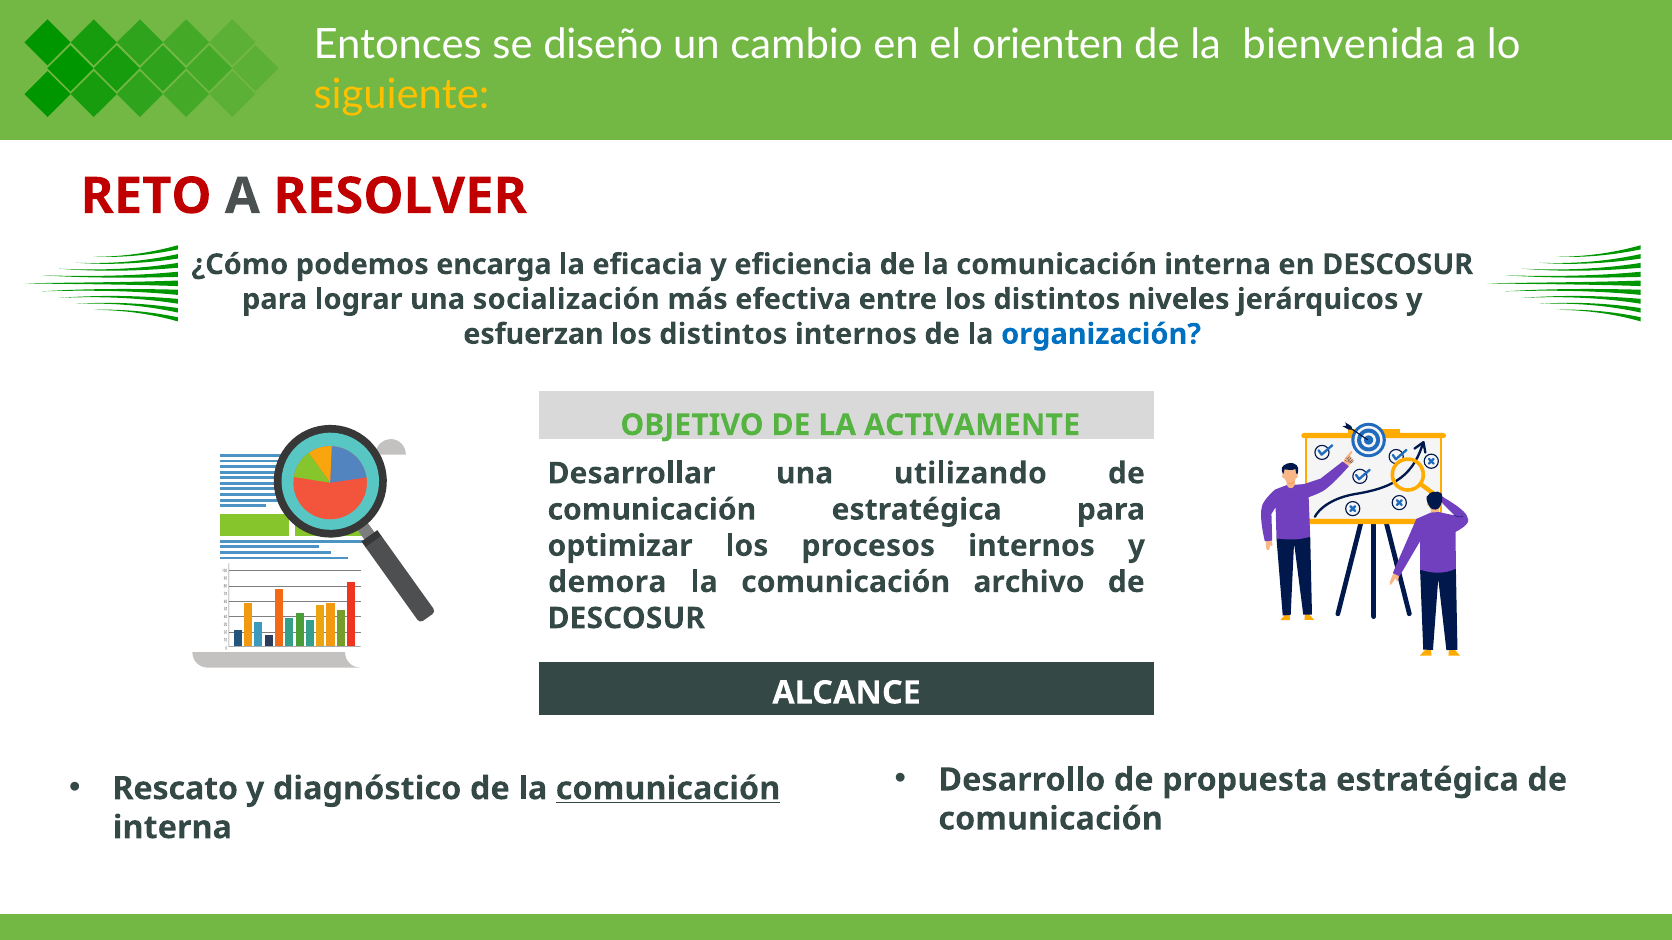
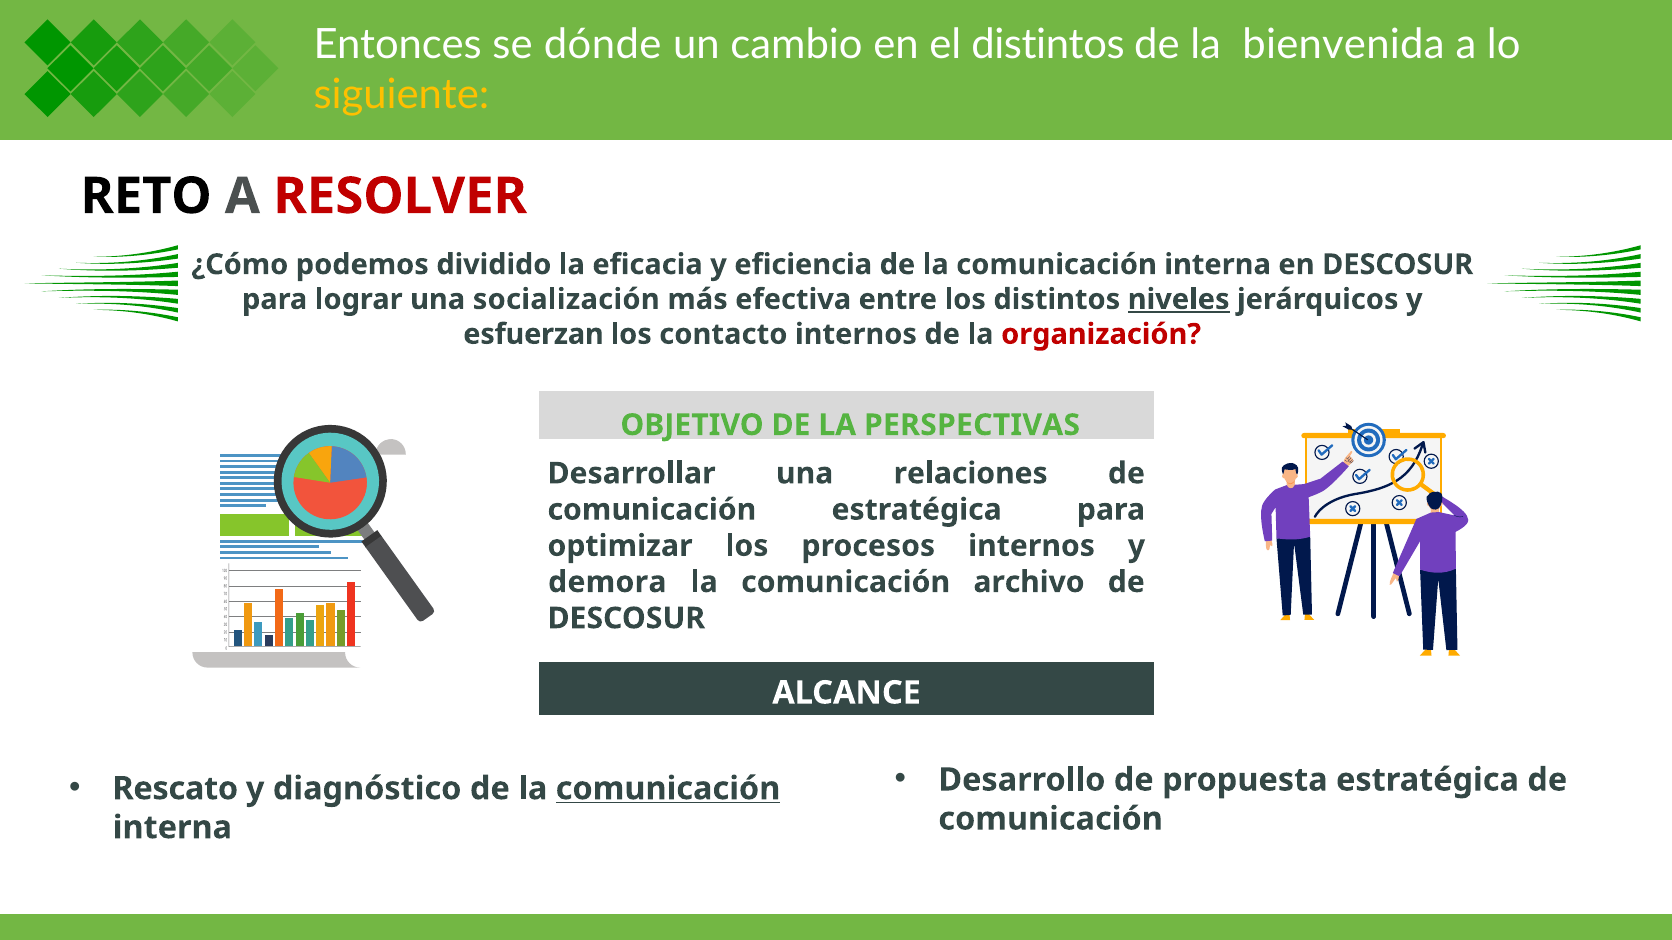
diseño: diseño -> dónde
el orienten: orienten -> distintos
RETO colour: red -> black
encarga: encarga -> dividido
niveles underline: none -> present
distintos at (723, 334): distintos -> contacto
organización colour: blue -> red
ACTIVAMENTE: ACTIVAMENTE -> PERSPECTIVAS
utilizando: utilizando -> relaciones
